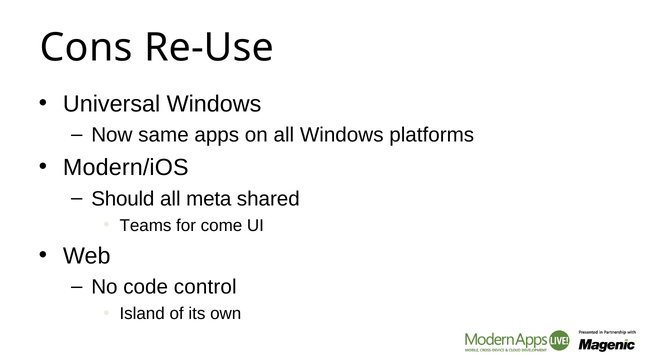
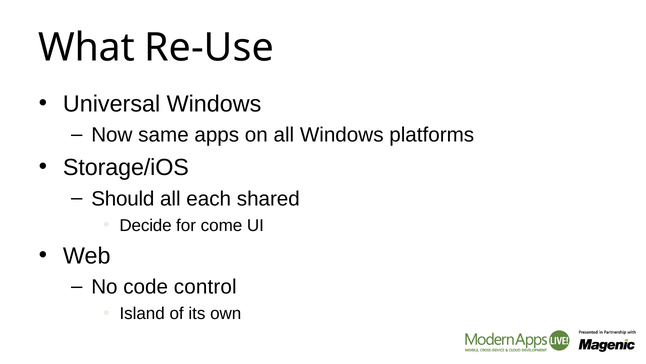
Cons: Cons -> What
Modern/iOS: Modern/iOS -> Storage/iOS
meta: meta -> each
Teams: Teams -> Decide
